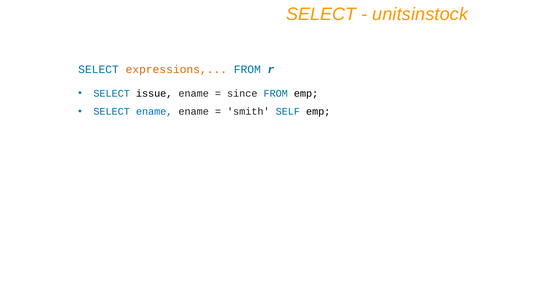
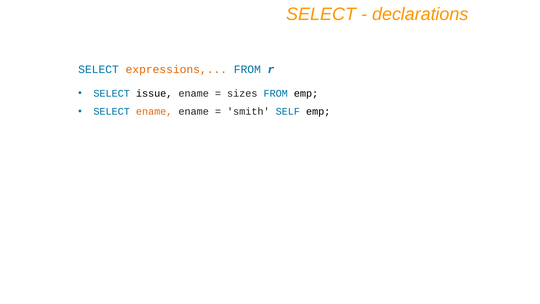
unitsinstock: unitsinstock -> declarations
since: since -> sizes
ename at (154, 112) colour: blue -> orange
